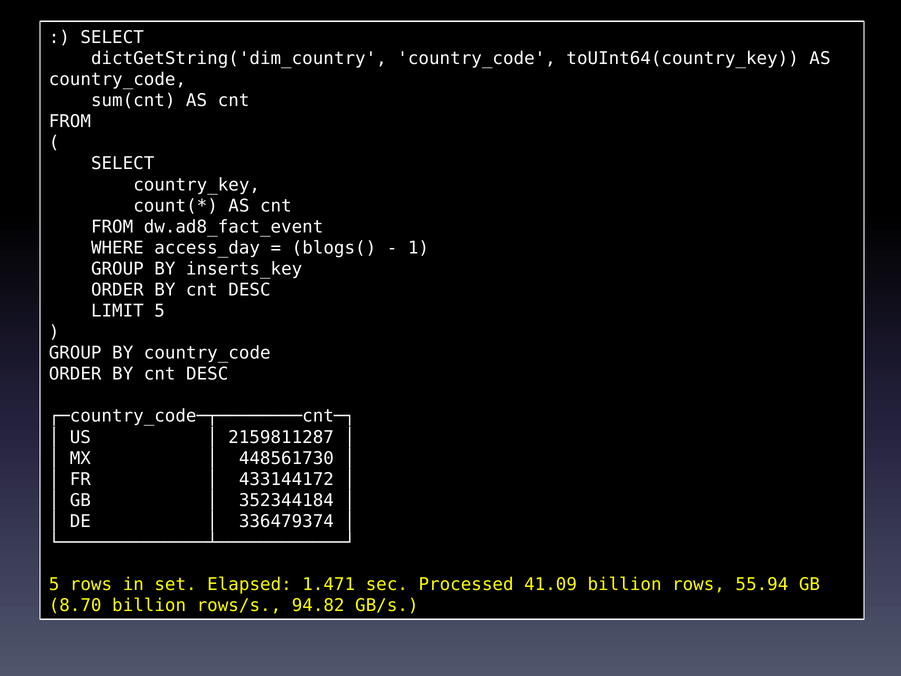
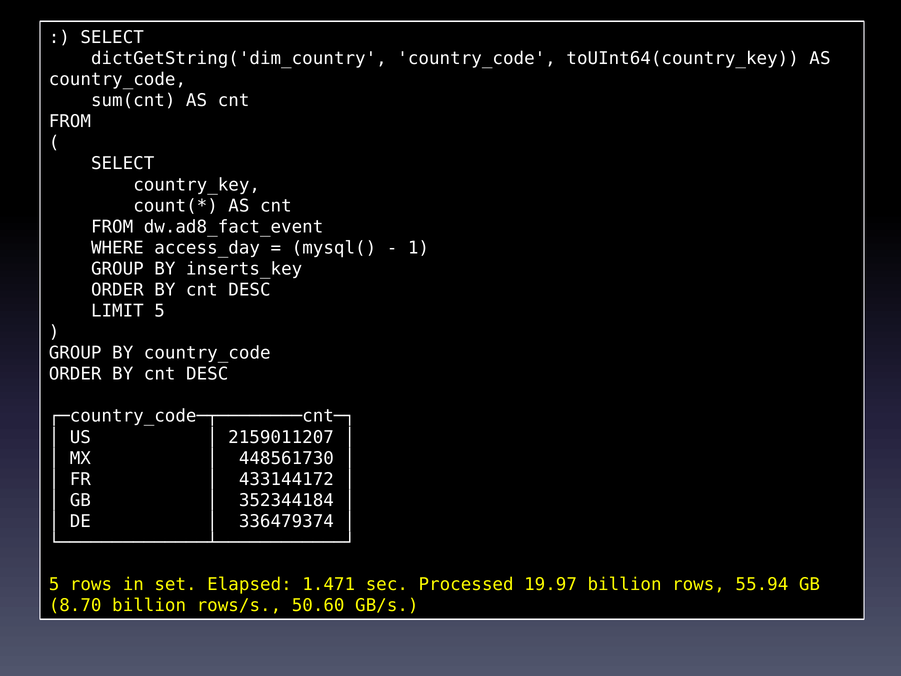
blogs(: blogs( -> mysql(
2159811287: 2159811287 -> 2159011207
41.09: 41.09 -> 19.97
94.82: 94.82 -> 50.60
